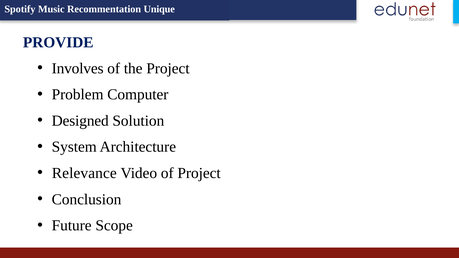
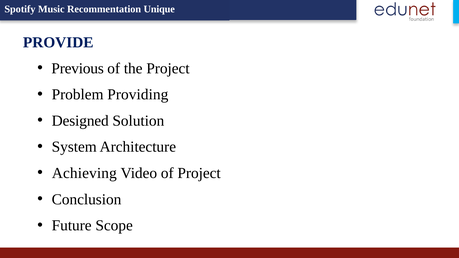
Involves: Involves -> Previous
Computer: Computer -> Providing
Relevance: Relevance -> Achieving
